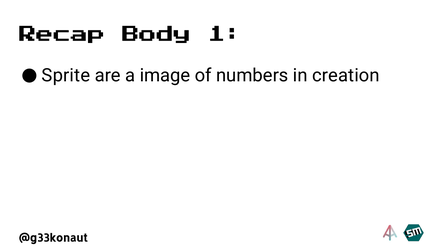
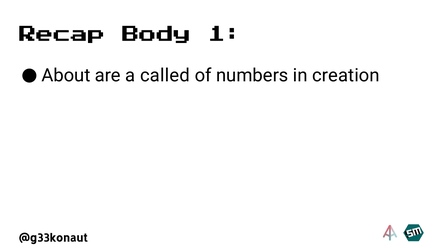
Sprite: Sprite -> About
image: image -> called
